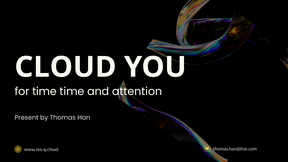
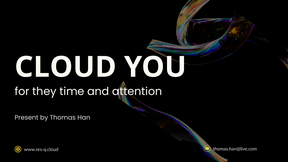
for time: time -> they
